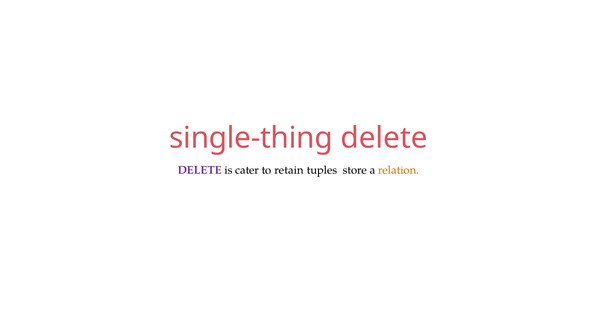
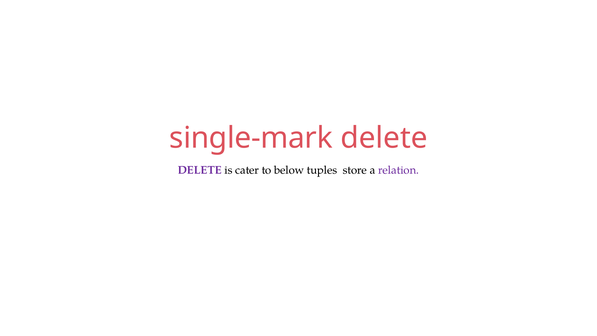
single-thing: single-thing -> single-mark
retain: retain -> below
relation colour: orange -> purple
